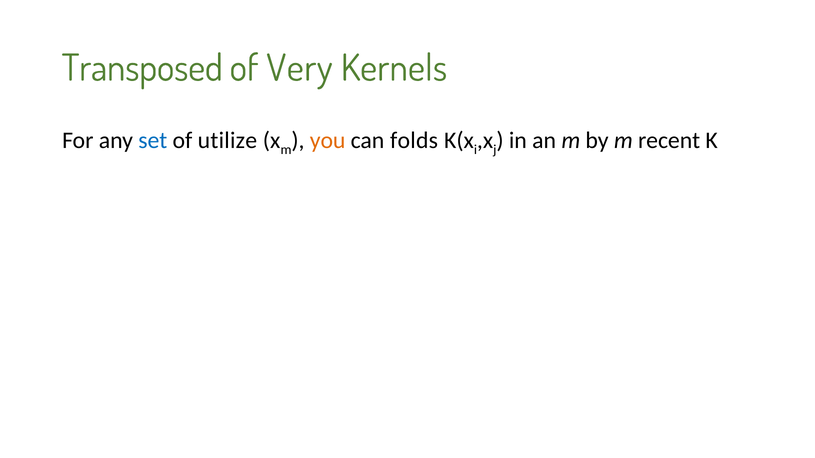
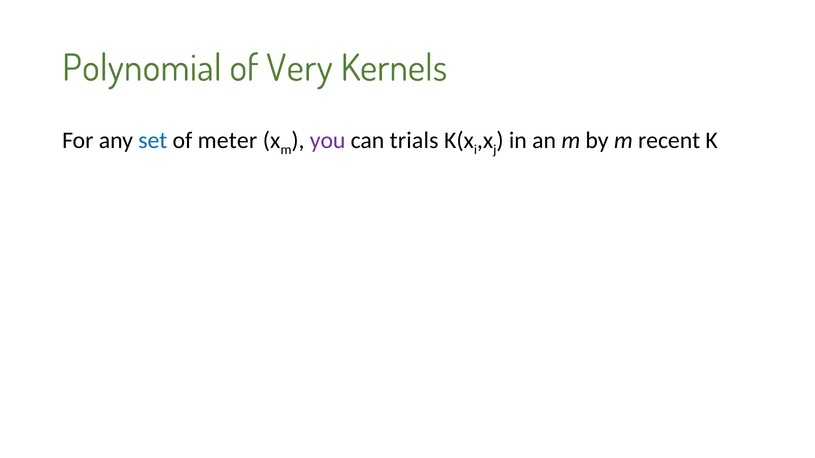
Transposed: Transposed -> Polynomial
utilize: utilize -> meter
you colour: orange -> purple
folds: folds -> trials
